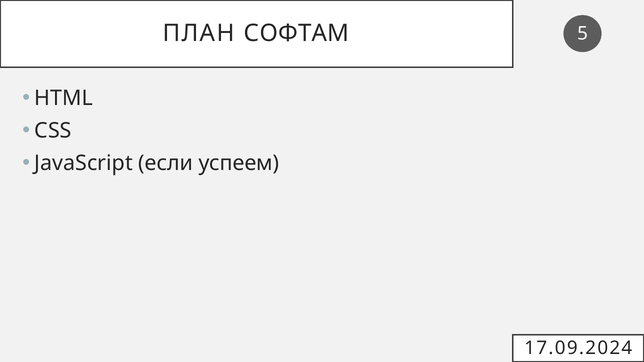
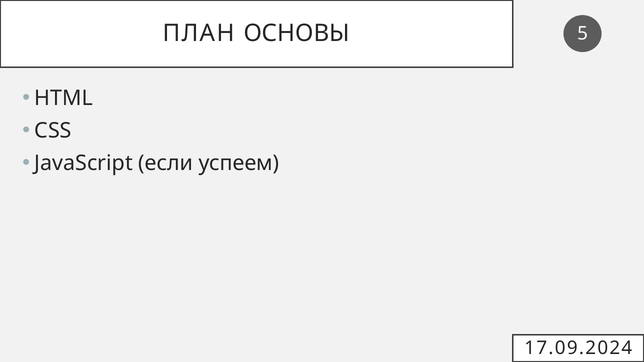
СОФТАМ: СОФТАМ -> ОСНОВЫ
